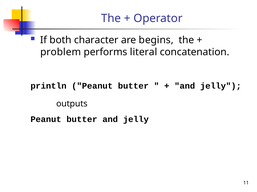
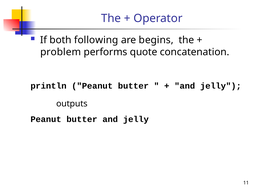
character: character -> following
literal: literal -> quote
